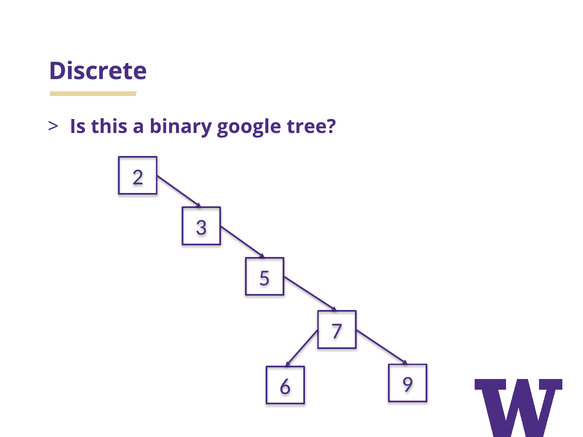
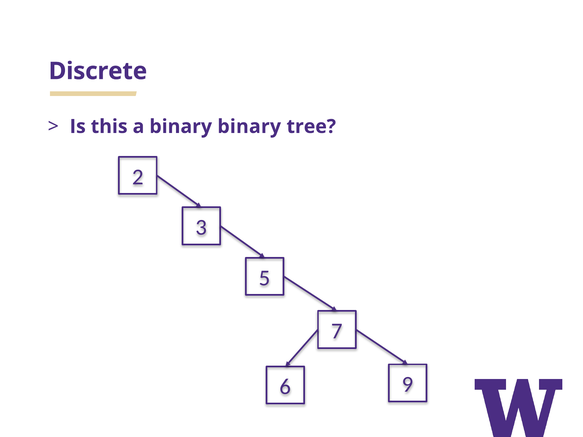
binary google: google -> binary
